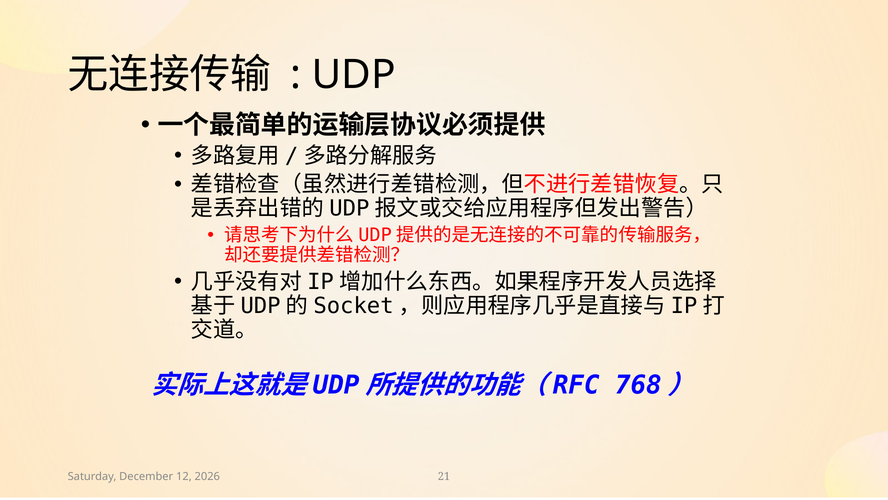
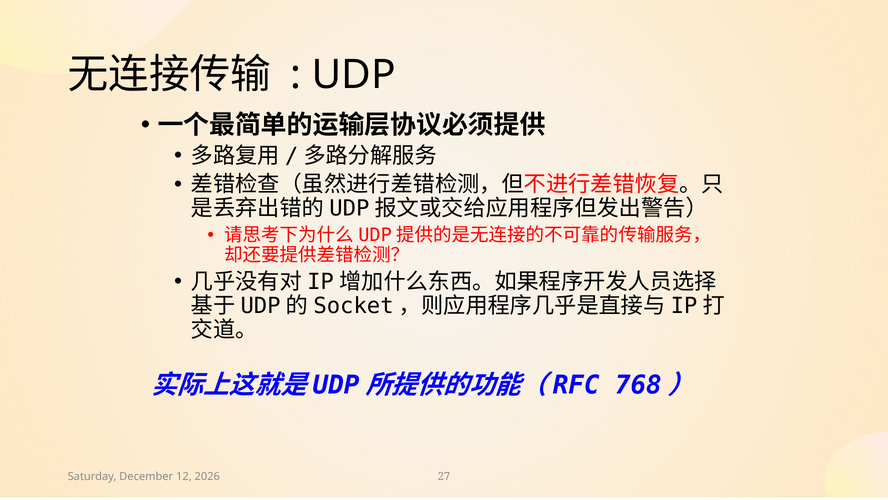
21: 21 -> 27
